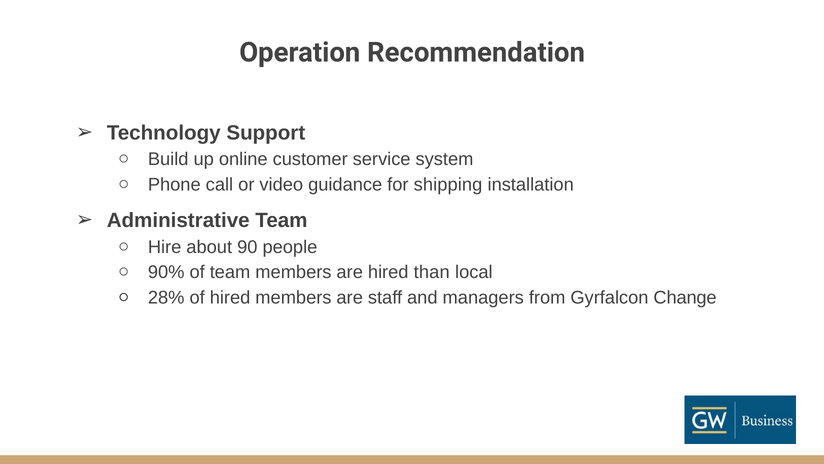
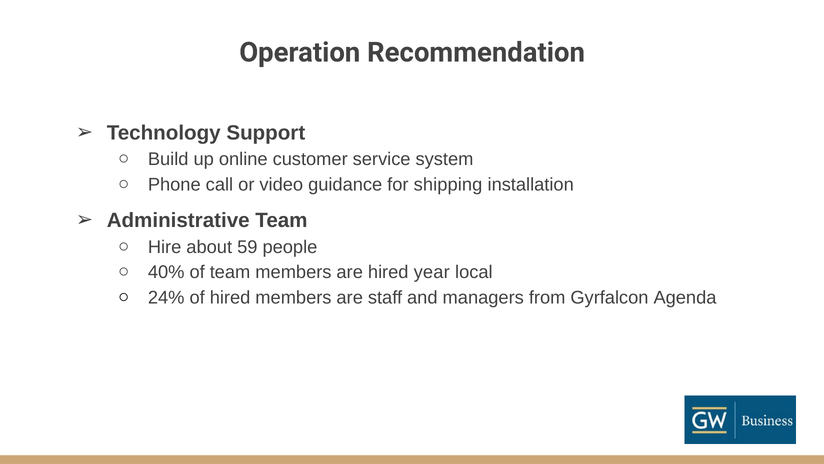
90: 90 -> 59
90%: 90% -> 40%
than: than -> year
28%: 28% -> 24%
Change: Change -> Agenda
